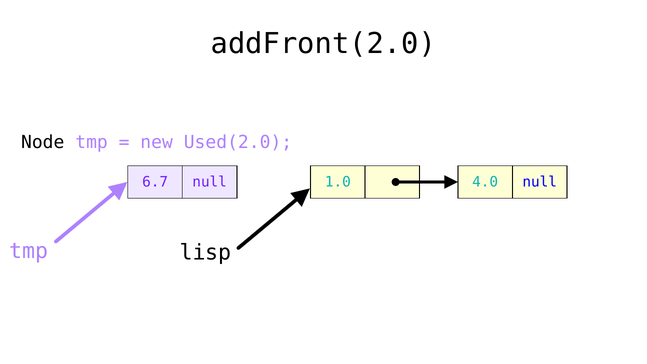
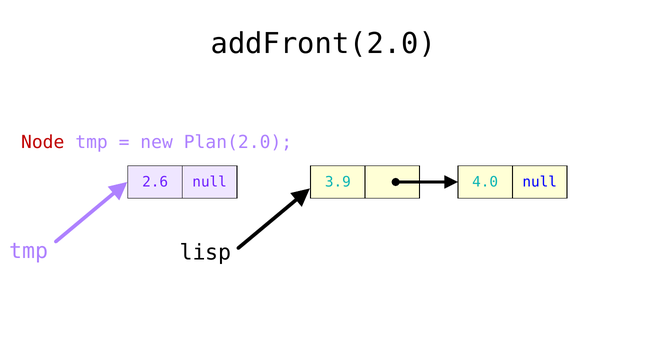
Node colour: black -> red
Used(2.0: Used(2.0 -> Plan(2.0
6.7: 6.7 -> 2.6
1.0: 1.0 -> 3.9
